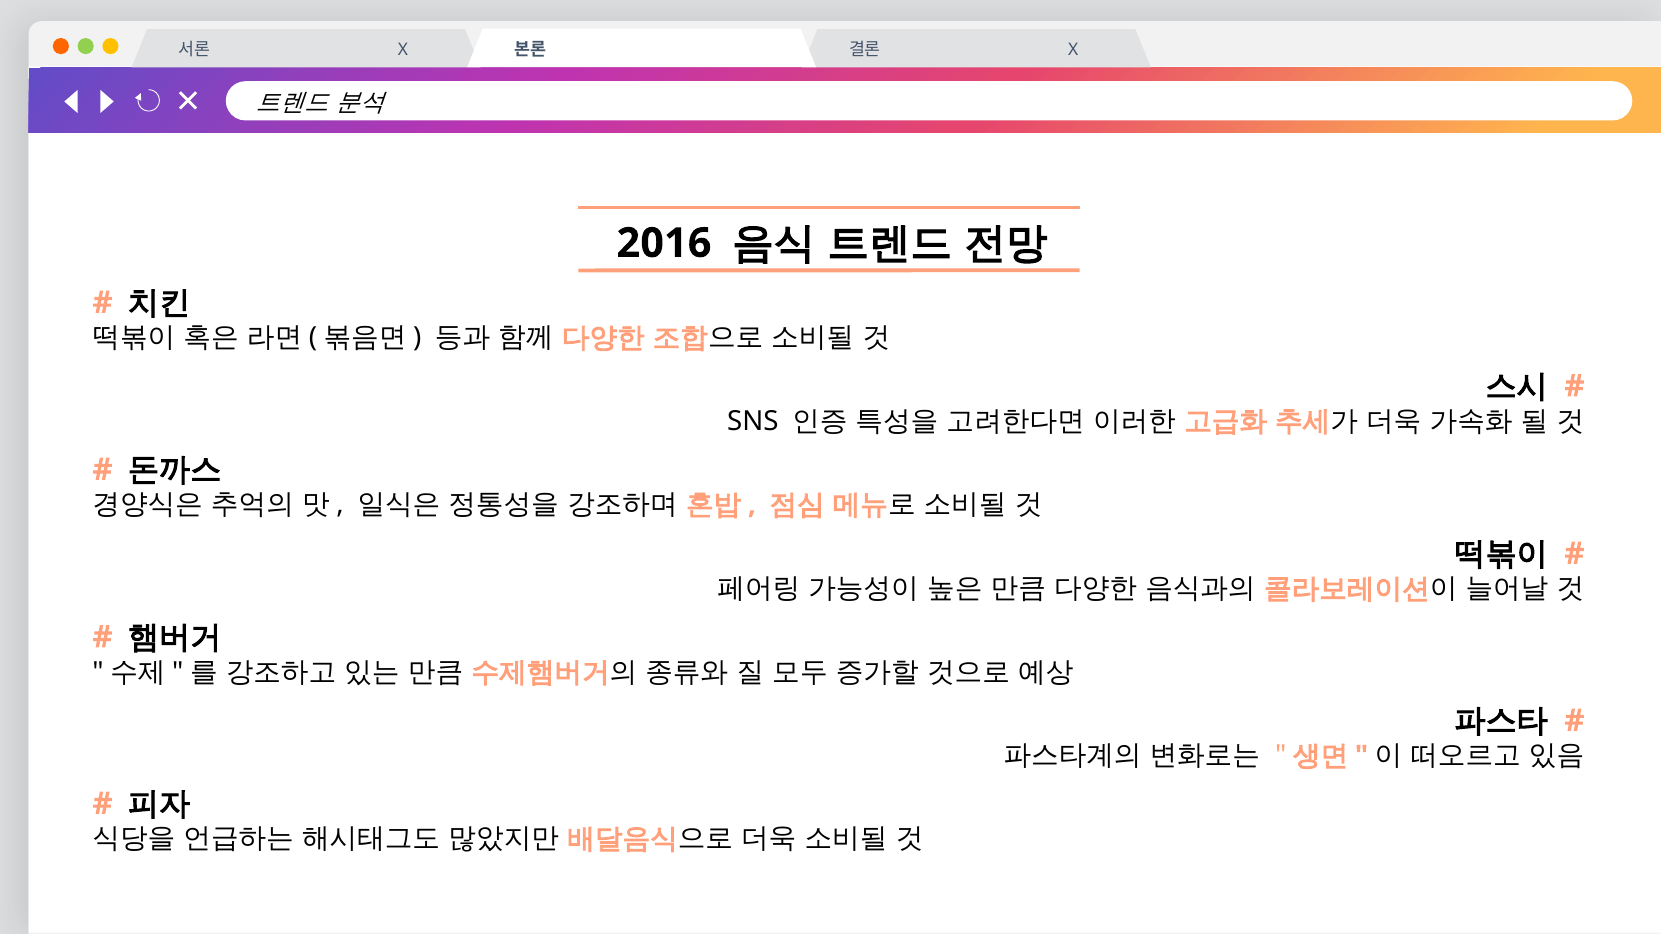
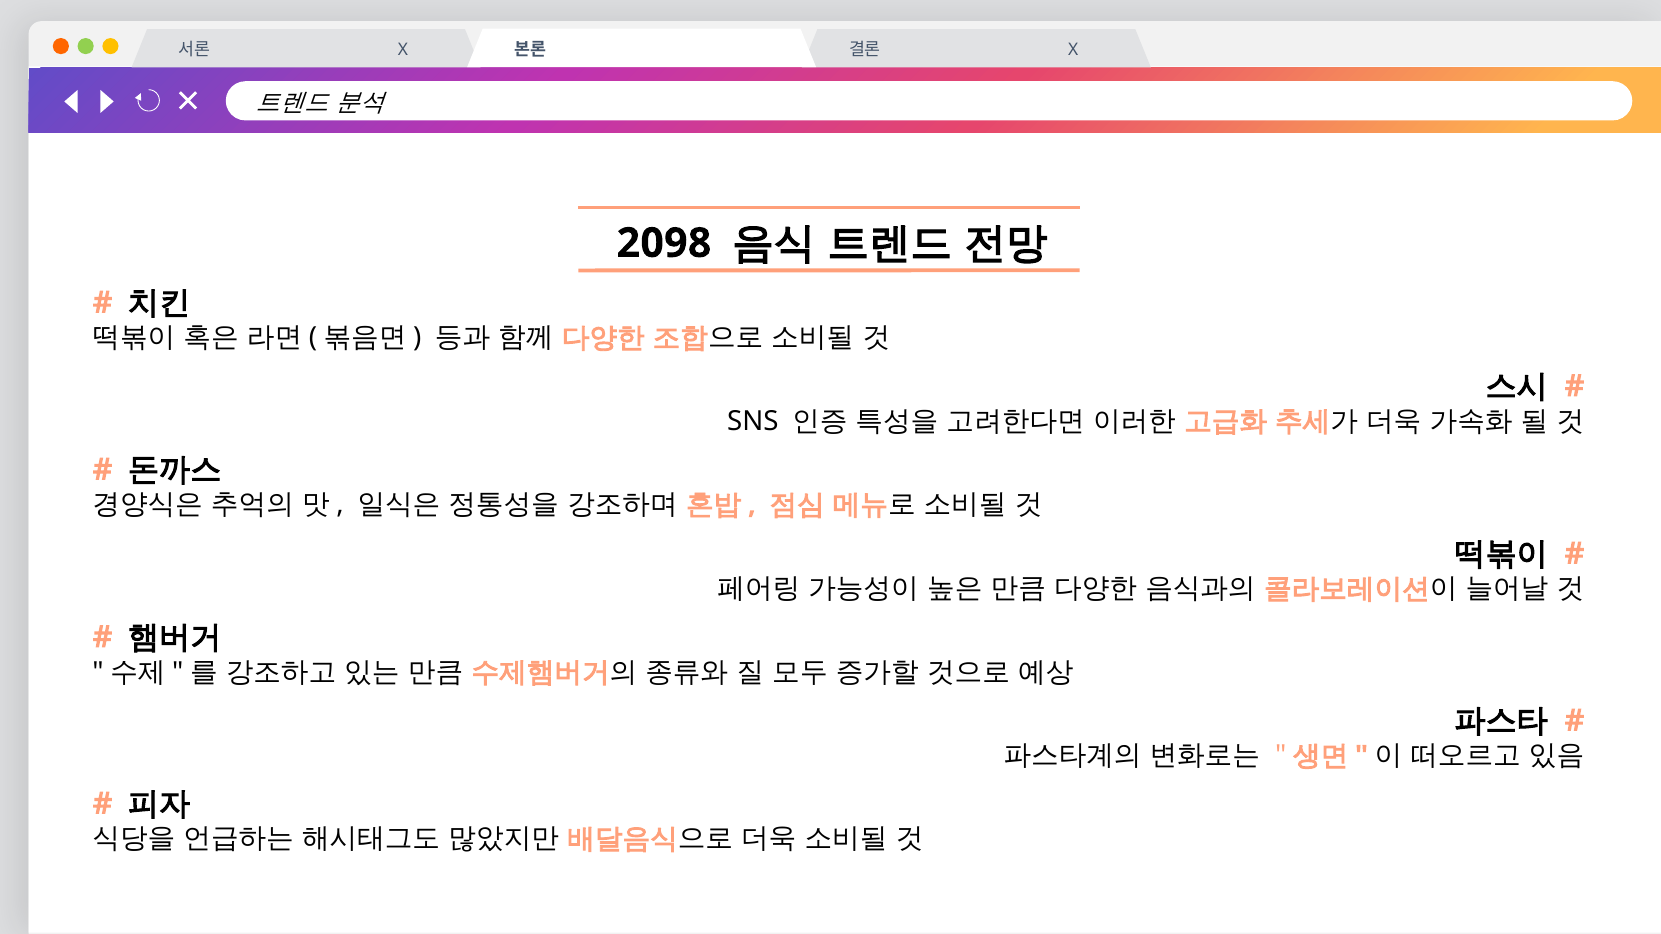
2016: 2016 -> 2098
